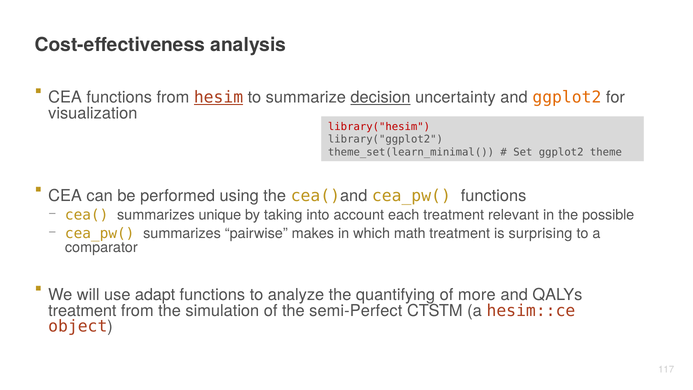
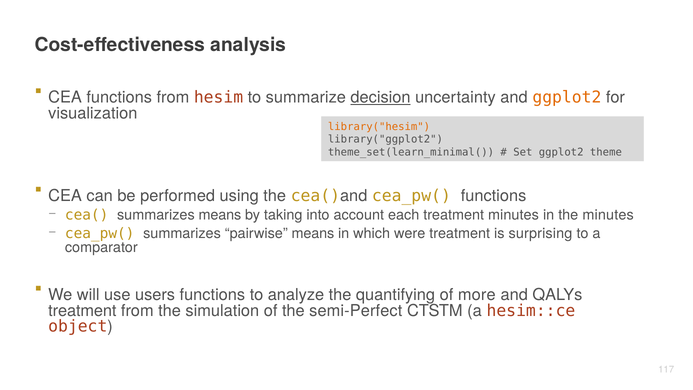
hesim underline: present -> none
library("hesim colour: red -> orange
summarizes unique: unique -> means
treatment relevant: relevant -> minutes
the possible: possible -> minutes
pairwise makes: makes -> means
math: math -> were
adapt: adapt -> users
